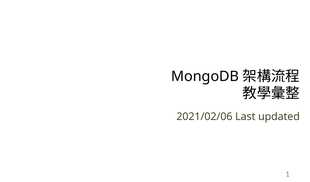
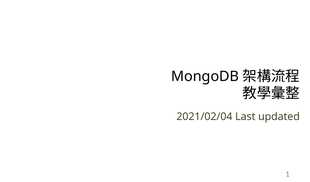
2021/02/06: 2021/02/06 -> 2021/02/04
